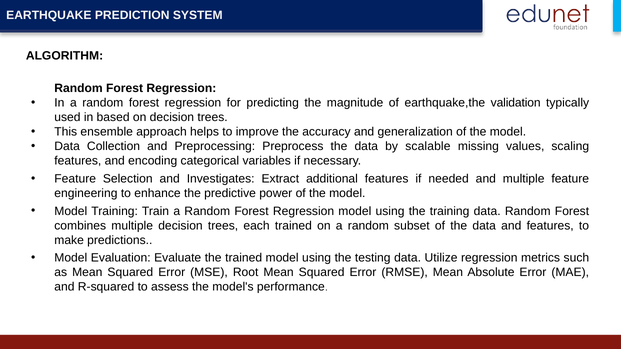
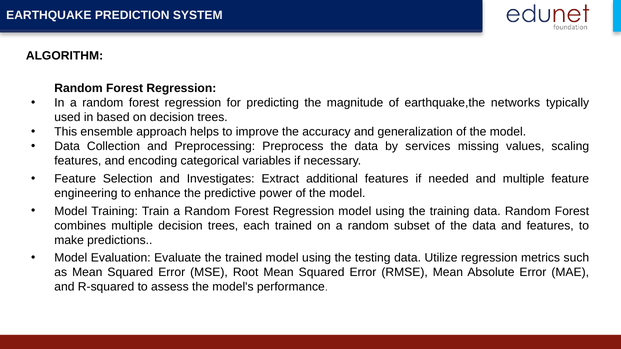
validation: validation -> networks
scalable: scalable -> services
